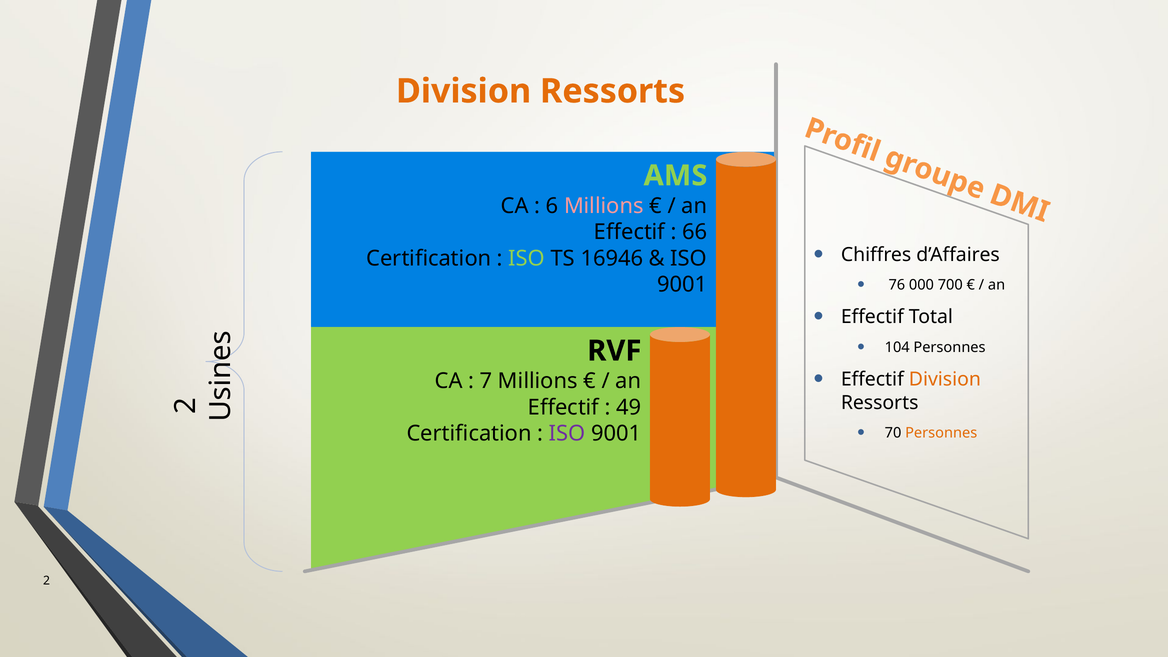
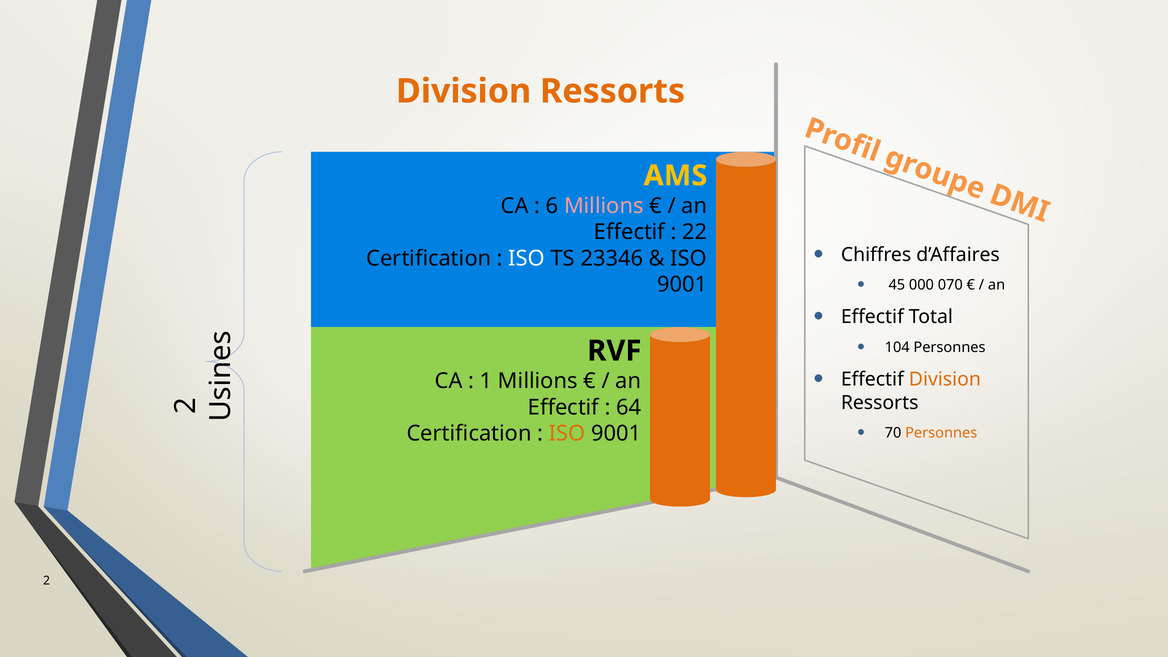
AMS colour: light green -> yellow
66: 66 -> 22
ISO at (527, 258) colour: light green -> white
16946: 16946 -> 23346
76: 76 -> 45
700: 700 -> 070
7: 7 -> 1
49: 49 -> 64
ISO at (567, 434) colour: purple -> orange
